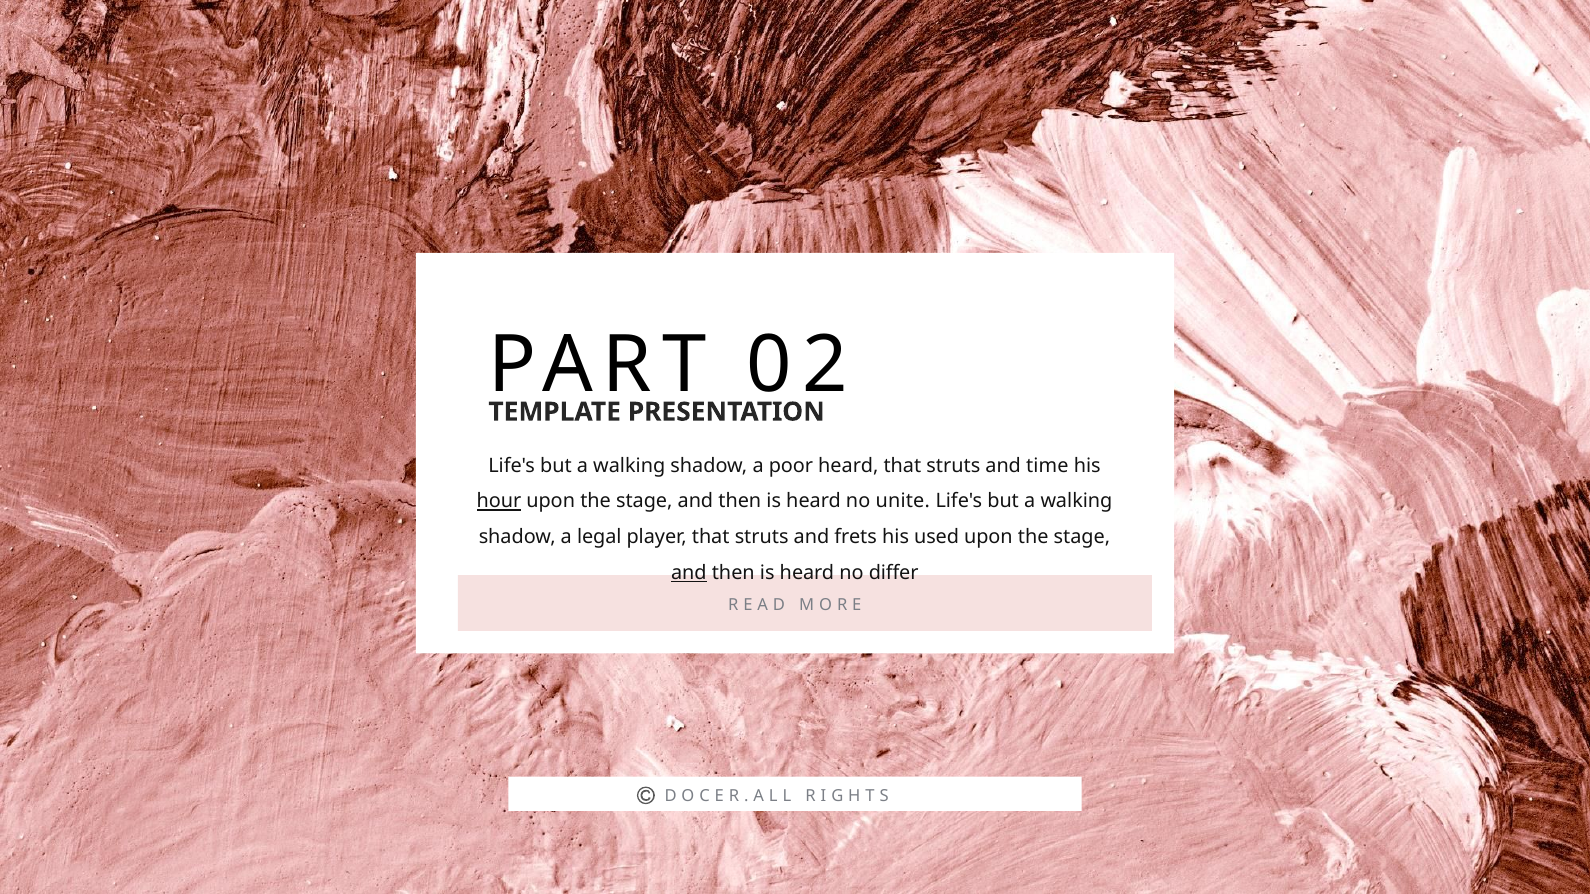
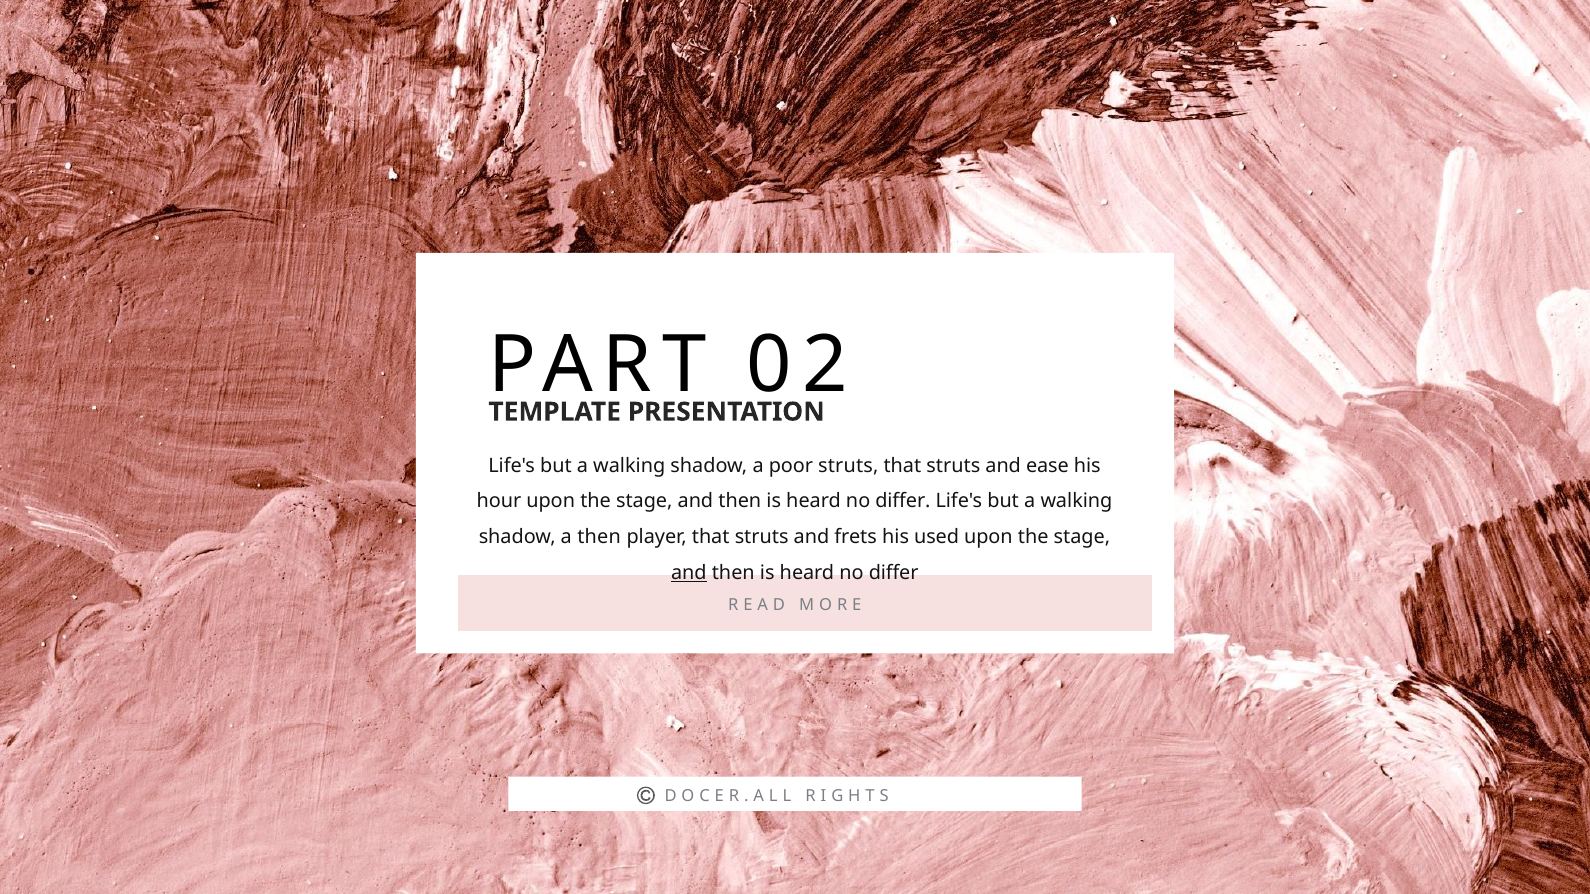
poor heard: heard -> struts
time: time -> ease
hour underline: present -> none
unite at (903, 502): unite -> differ
a legal: legal -> then
